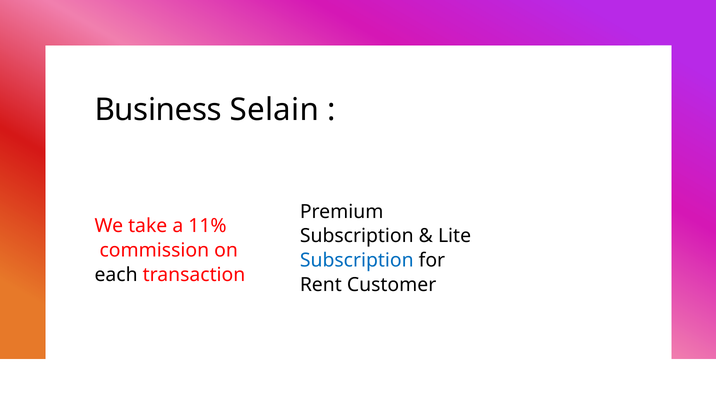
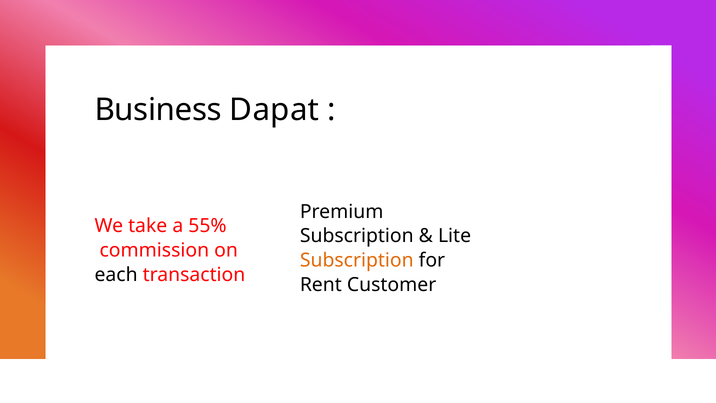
Selain: Selain -> Dapat
11%: 11% -> 55%
Subscription at (357, 260) colour: blue -> orange
